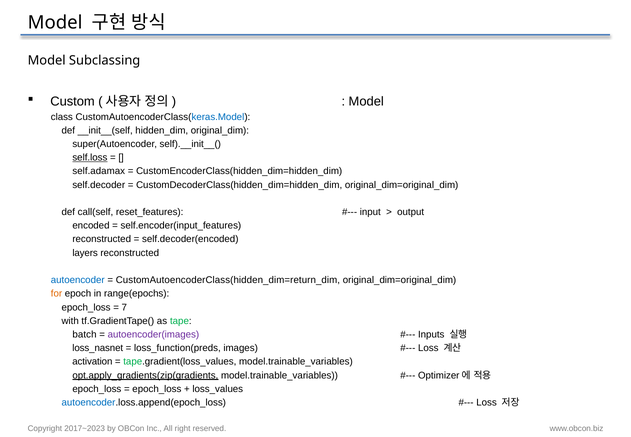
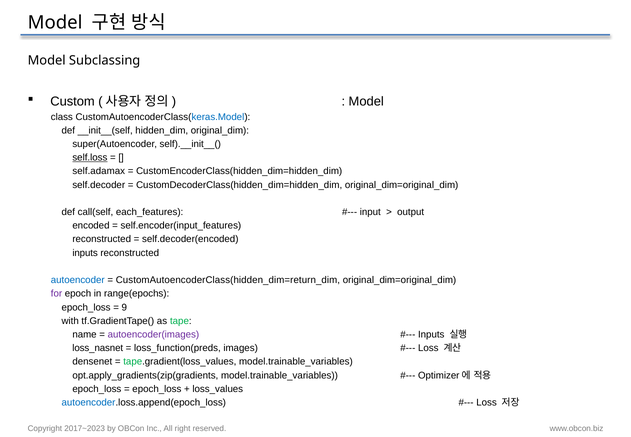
reset_features: reset_features -> each_features
layers at (85, 253): layers -> inputs
for colour: orange -> purple
7: 7 -> 9
batch: batch -> name
activation: activation -> densenet
opt.apply_gradients(zip(gradients underline: present -> none
